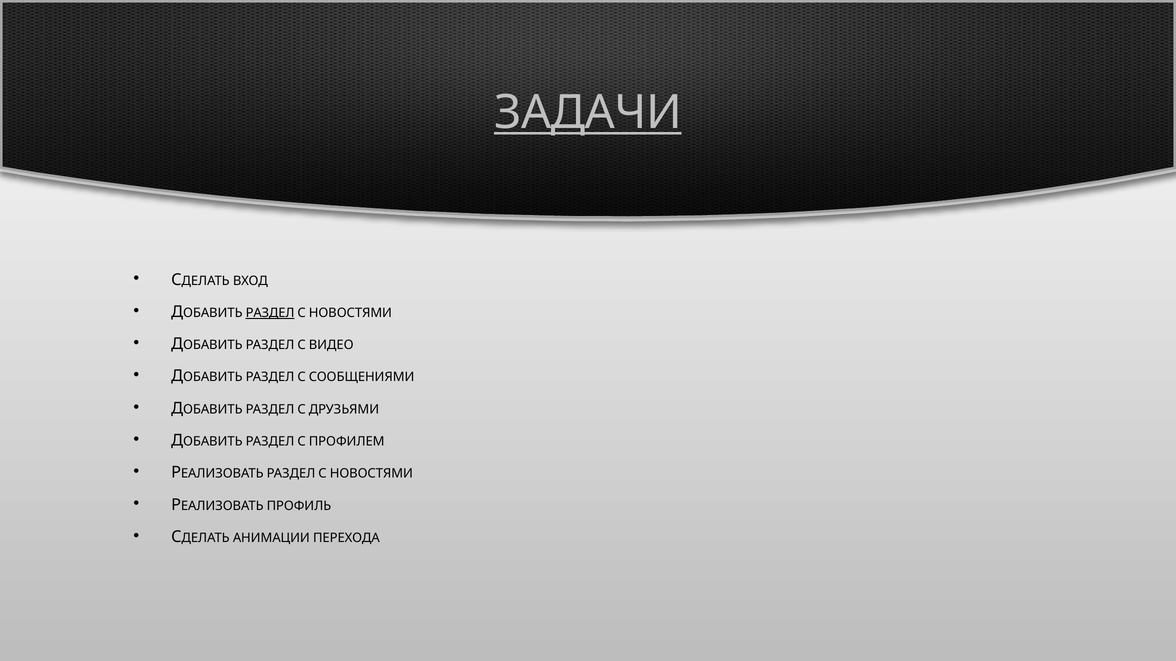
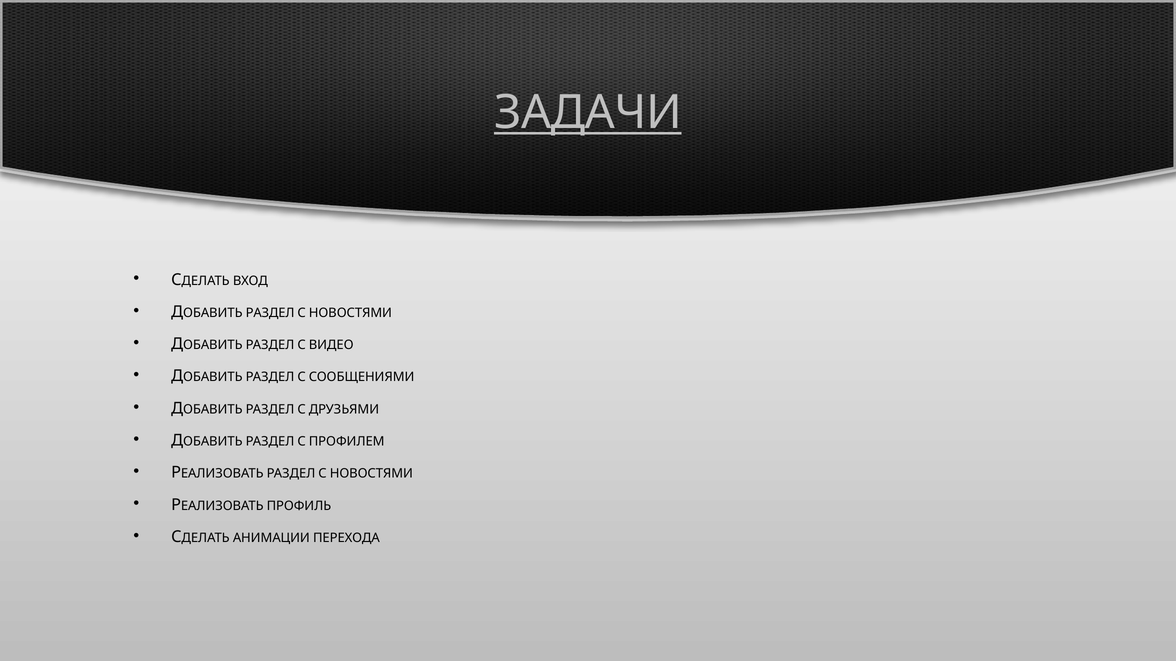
РАЗДЕЛ at (270, 313) underline: present -> none
